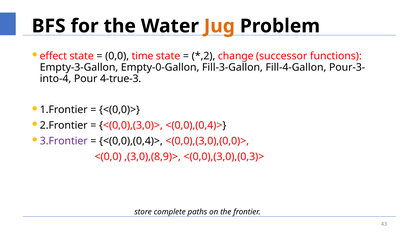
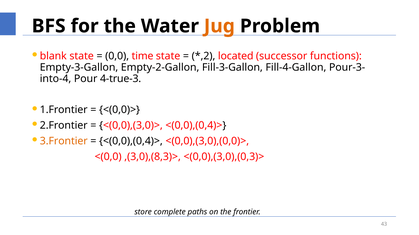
effect: effect -> blank
change: change -> located
Empty-0-Gallon: Empty-0-Gallon -> Empty-2-Gallon
3.Frontier colour: purple -> orange
,(3,0),(8,9)>: ,(3,0),(8,9)> -> ,(3,0),(8,3)>
